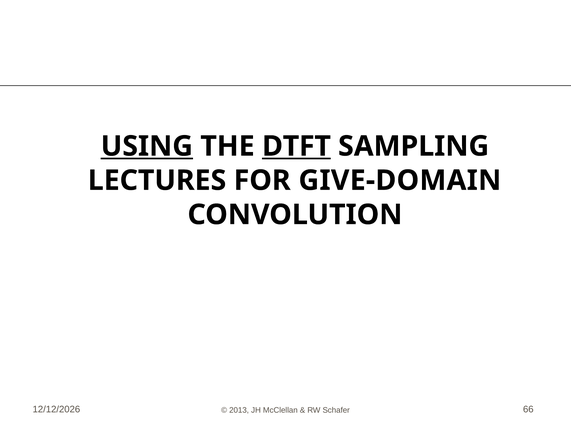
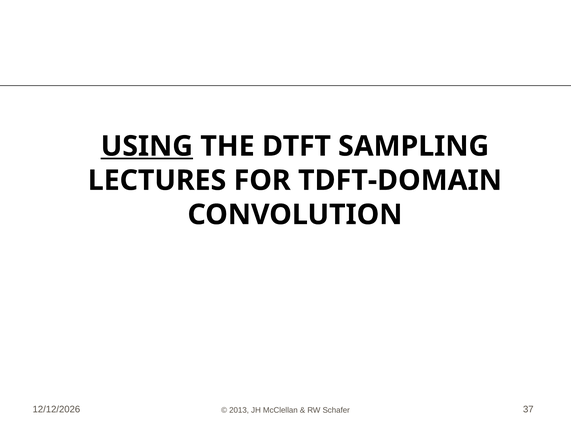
DTFT underline: present -> none
GIVE-DOMAIN: GIVE-DOMAIN -> TDFT-DOMAIN
66: 66 -> 37
